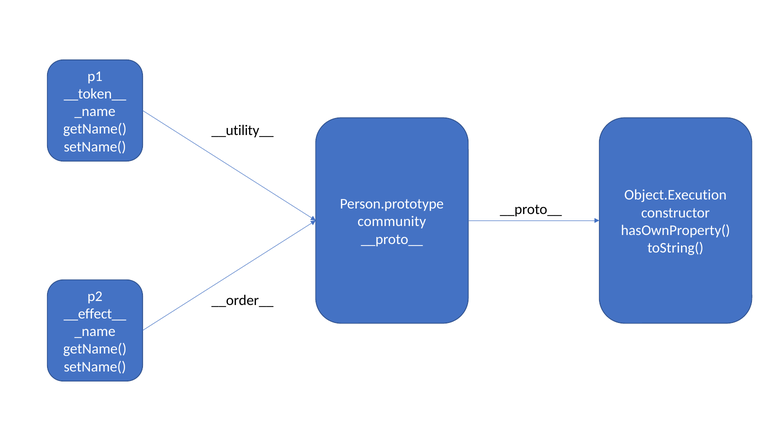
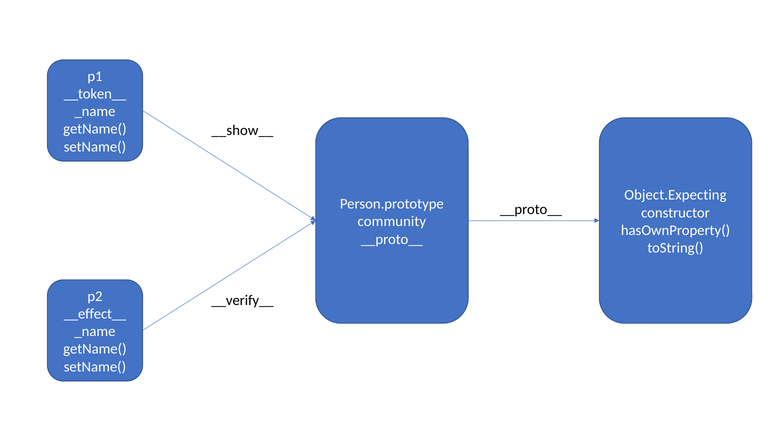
__utility__: __utility__ -> __show__
Object.Execution: Object.Execution -> Object.Expecting
__order__: __order__ -> __verify__
